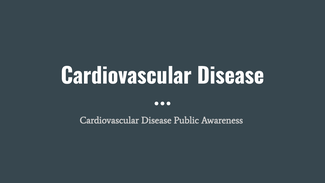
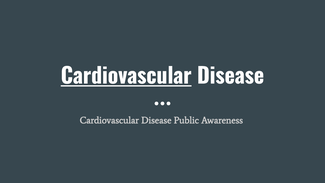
Cardiovascular at (126, 76) underline: none -> present
